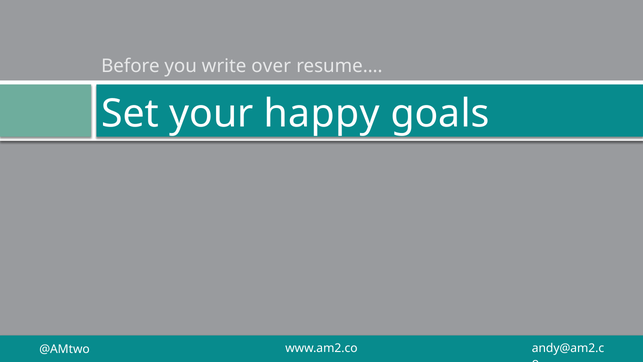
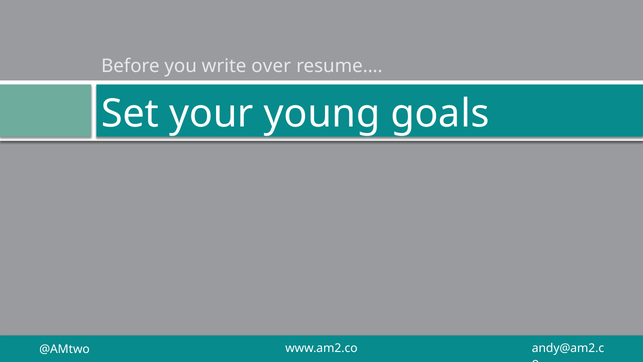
happy: happy -> young
